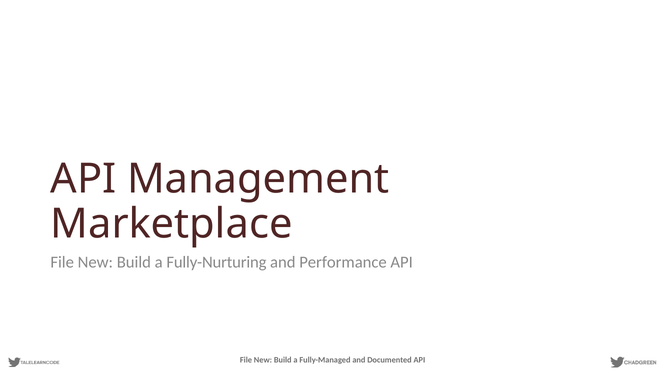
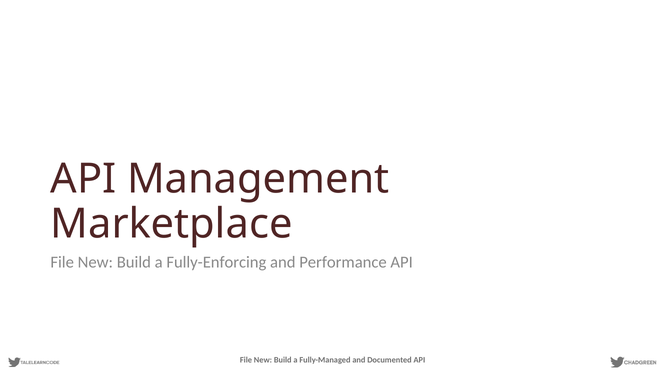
Fully-Nurturing: Fully-Nurturing -> Fully-Enforcing
